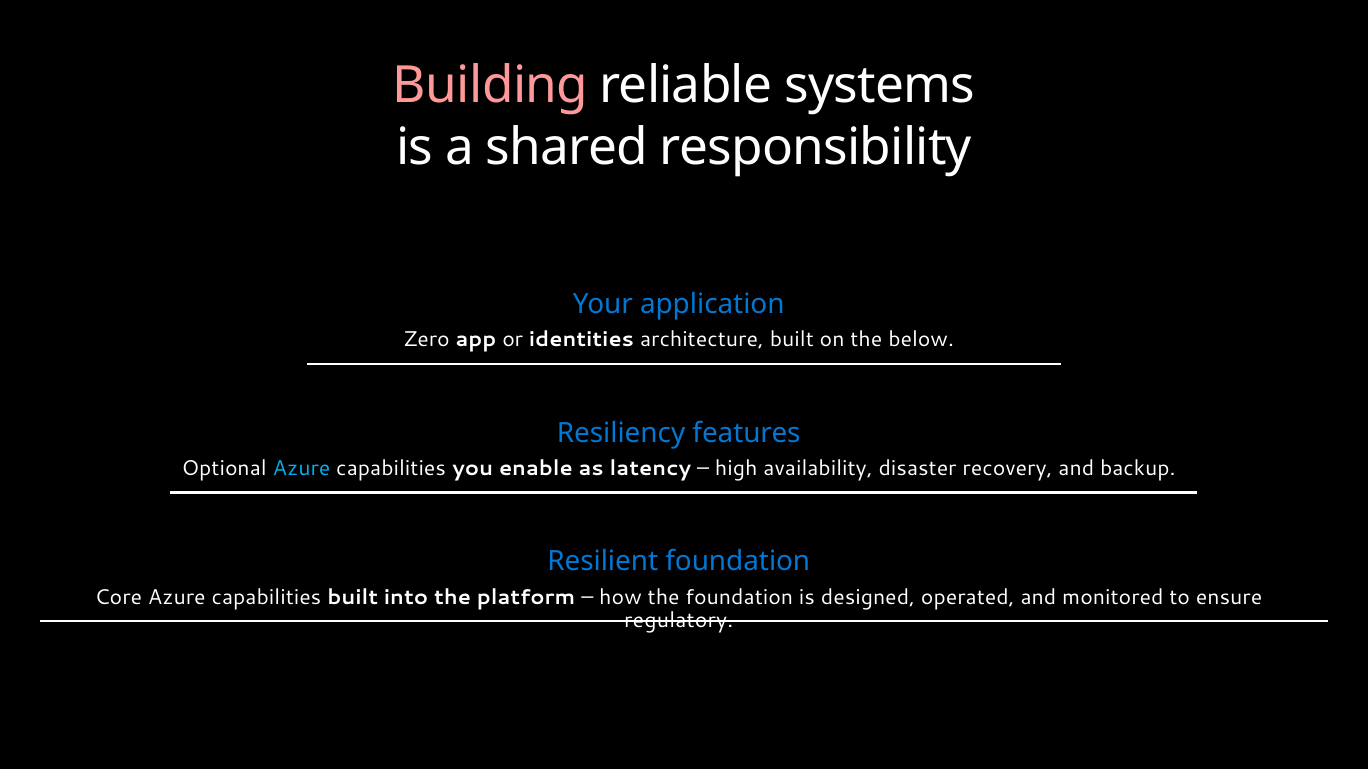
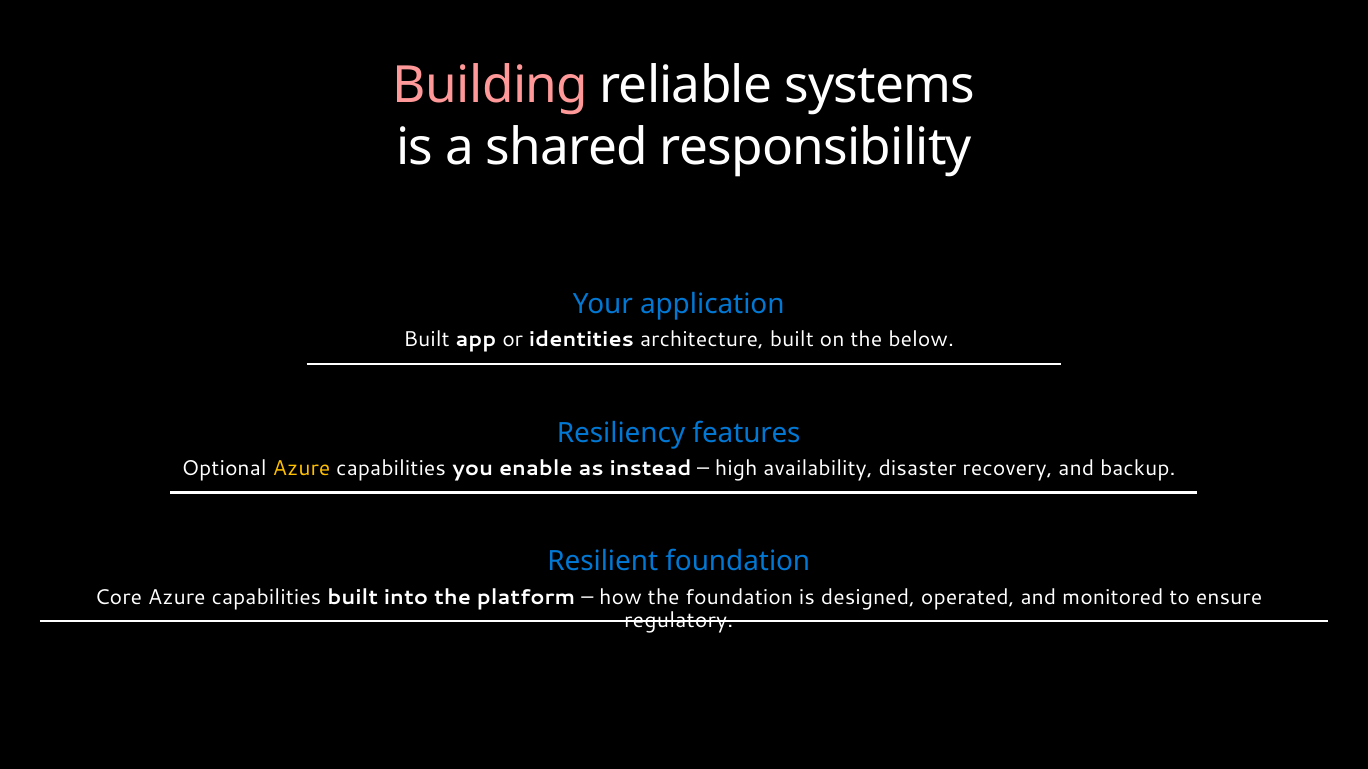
Zero at (427, 340): Zero -> Built
Azure at (302, 469) colour: light blue -> yellow
latency: latency -> instead
